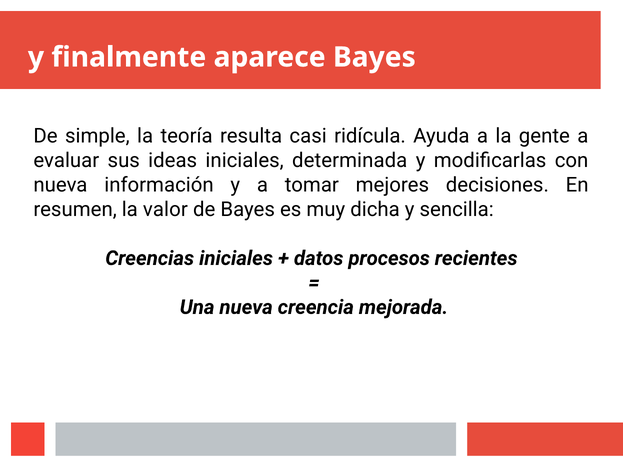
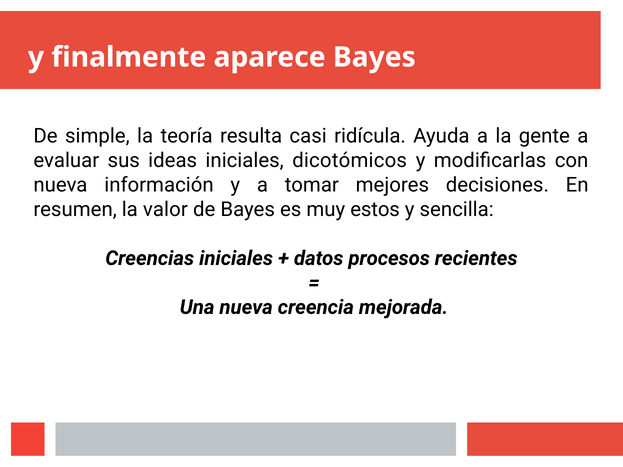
determinada: determinada -> dicotómicos
dicha: dicha -> estos
